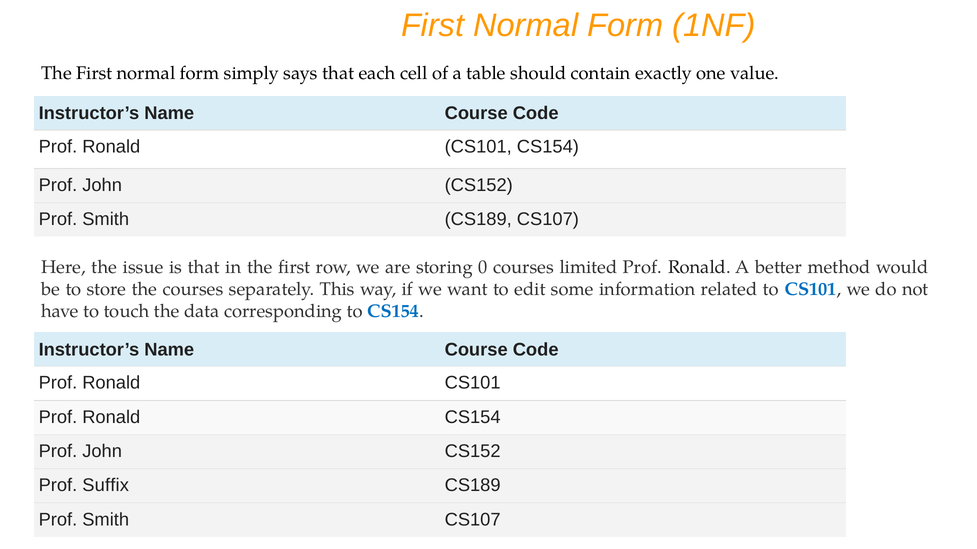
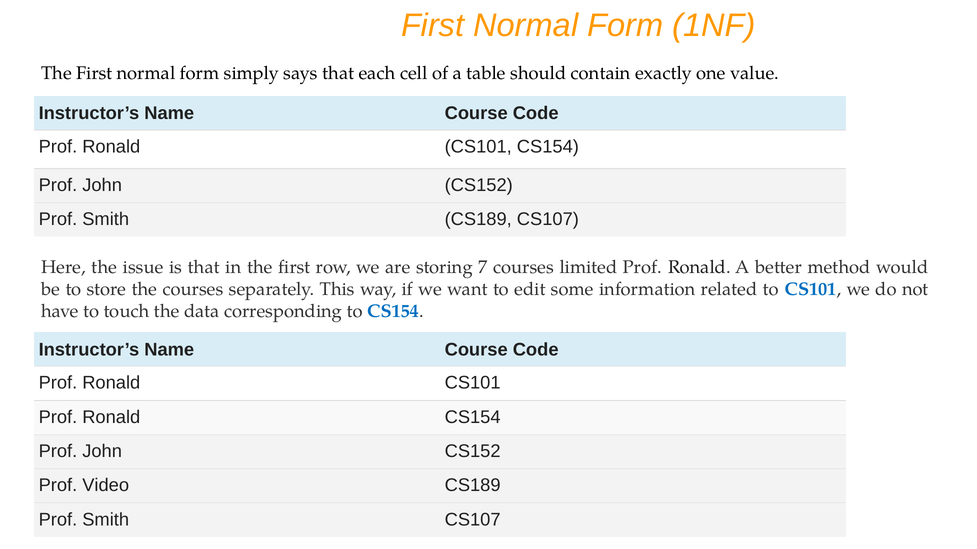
0: 0 -> 7
Suffix: Suffix -> Video
